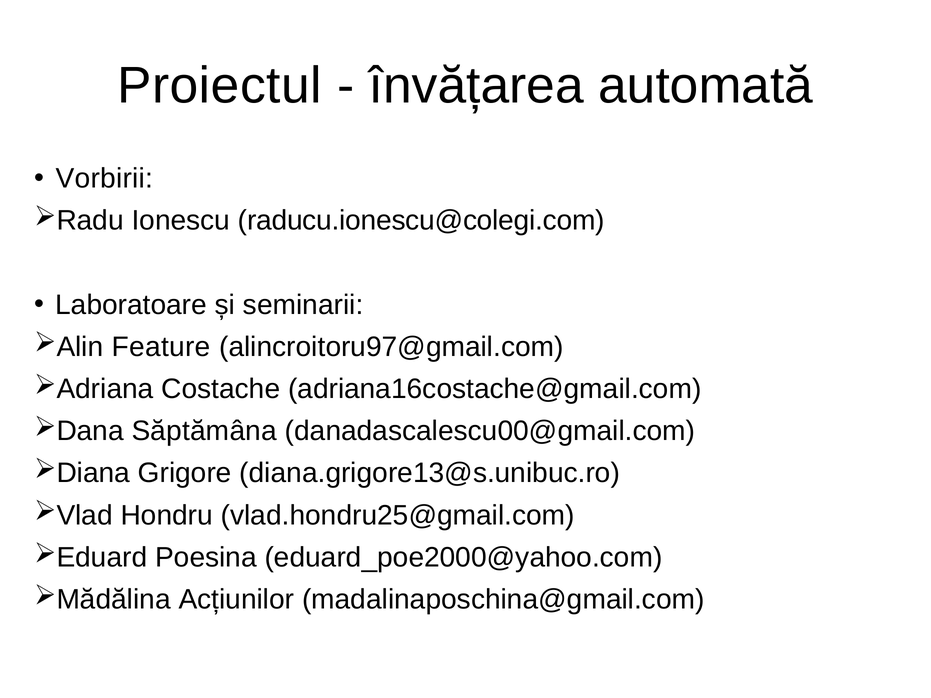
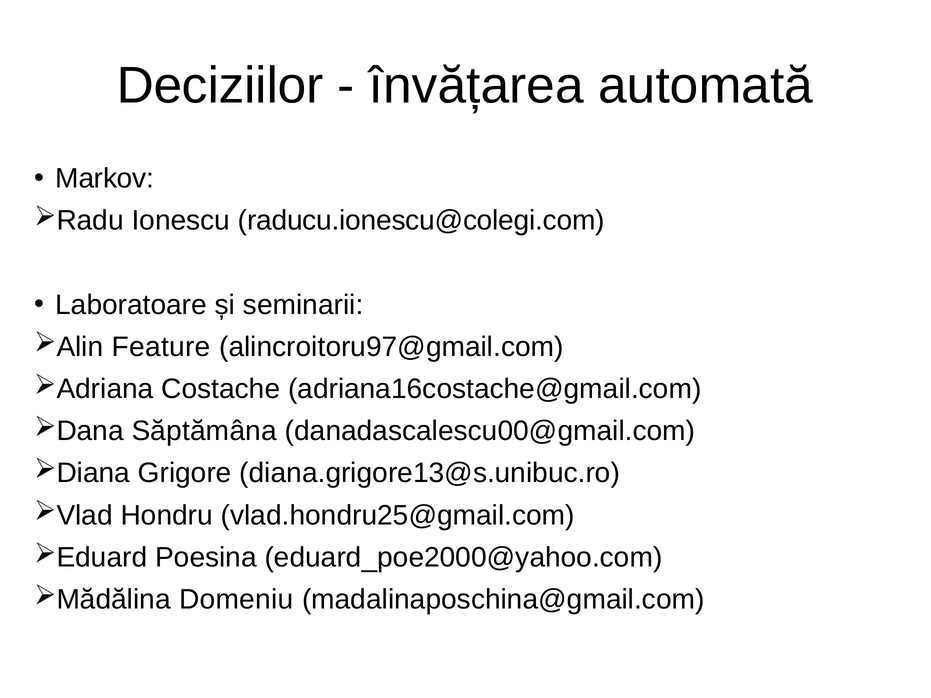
Proiectul: Proiectul -> Deciziilor
Vorbirii: Vorbirii -> Markov
Acțiunilor: Acțiunilor -> Domeniu
